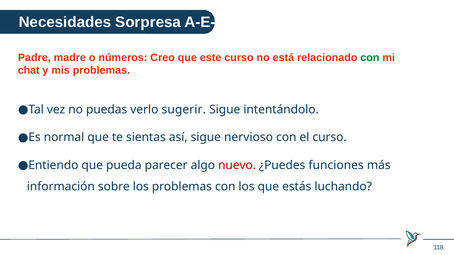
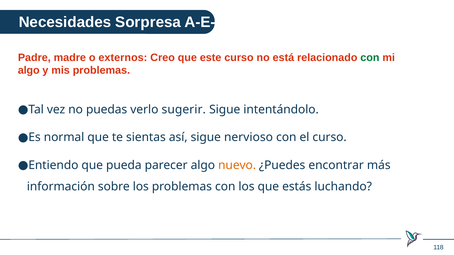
números: números -> externos
chat at (29, 71): chat -> algo
nuevo colour: red -> orange
funciones: funciones -> encontrar
